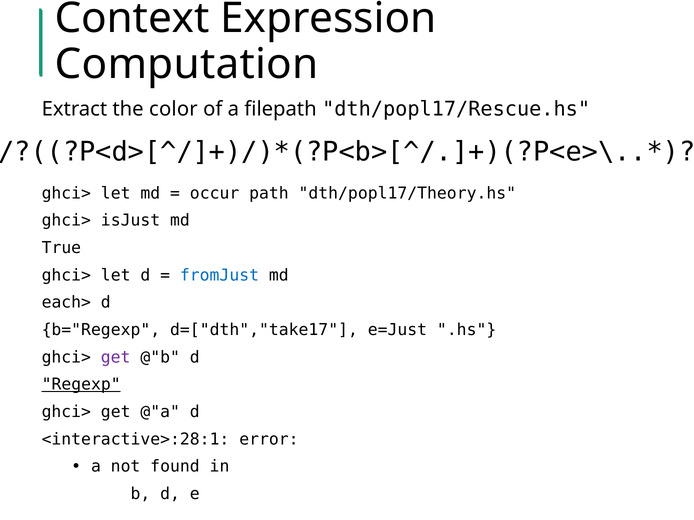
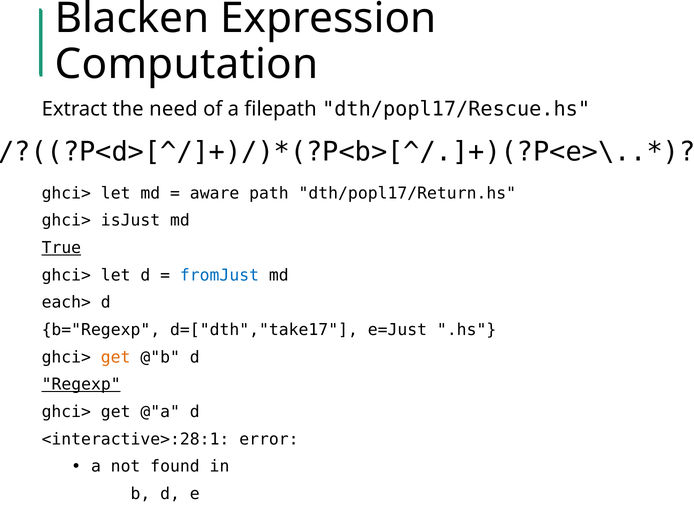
Context: Context -> Blacken
color: color -> need
occur: occur -> aware
dth/popl17/Theory.hs: dth/popl17/Theory.hs -> dth/popl17/Return.hs
True underline: none -> present
get at (116, 358) colour: purple -> orange
